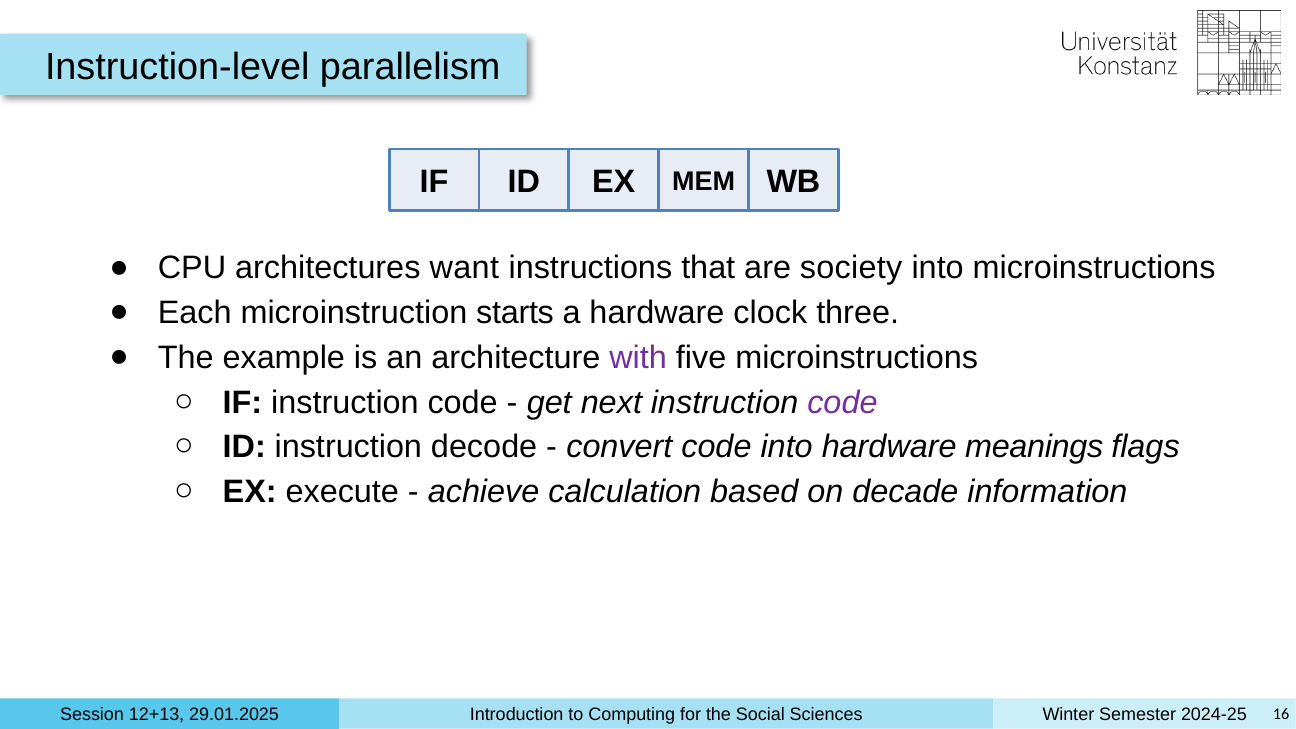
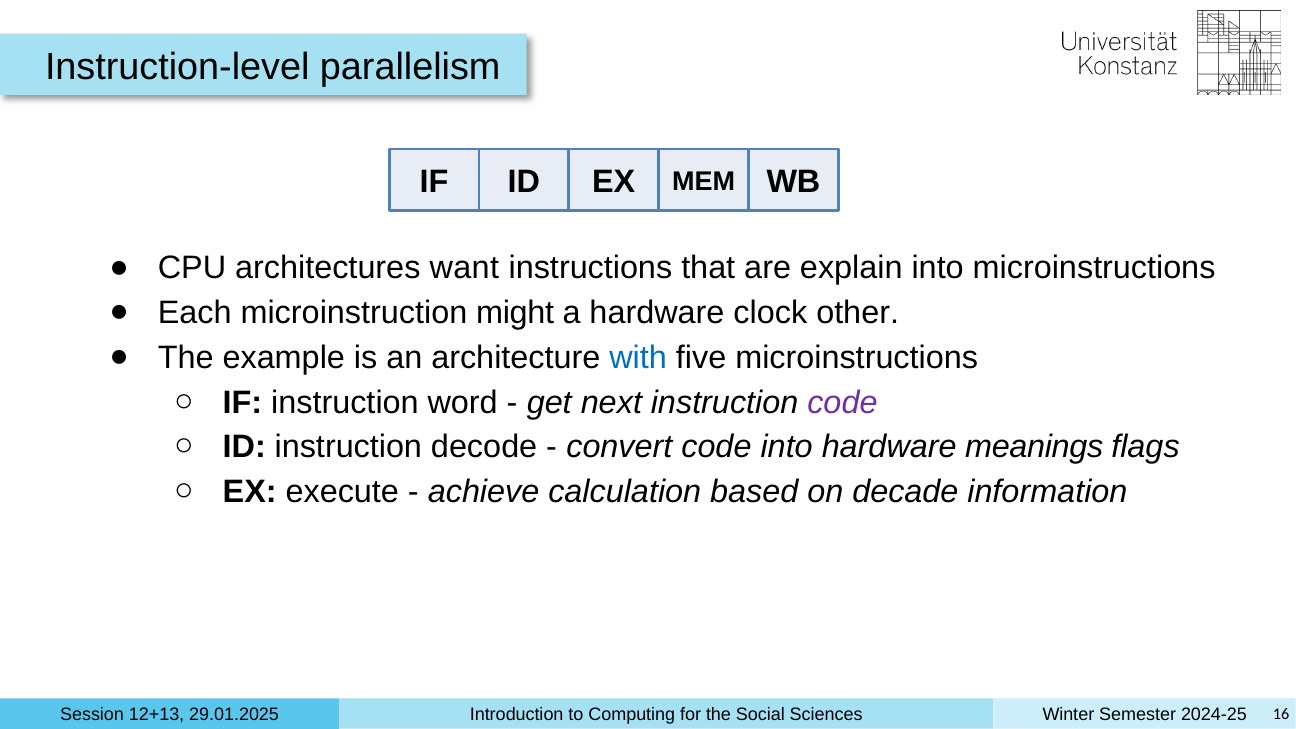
society: society -> explain
starts: starts -> might
three: three -> other
with colour: purple -> blue
IF instruction code: code -> word
